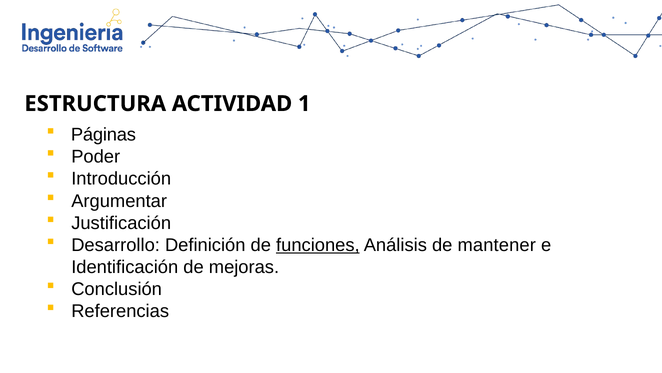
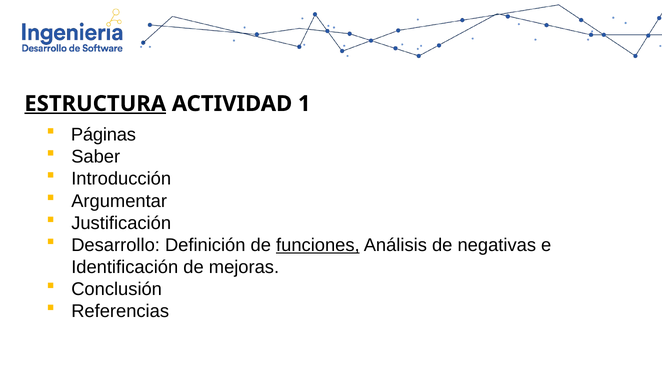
ESTRUCTURA underline: none -> present
Poder: Poder -> Saber
mantener: mantener -> negativas
